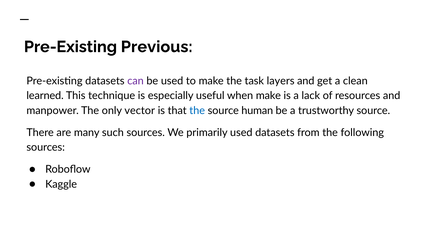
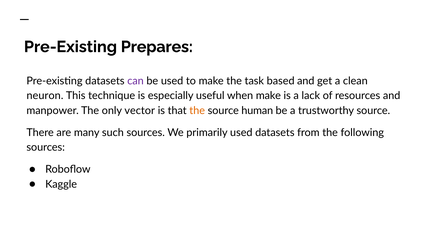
Previous: Previous -> Prepares
layers: layers -> based
learned: learned -> neuron
the at (197, 111) colour: blue -> orange
